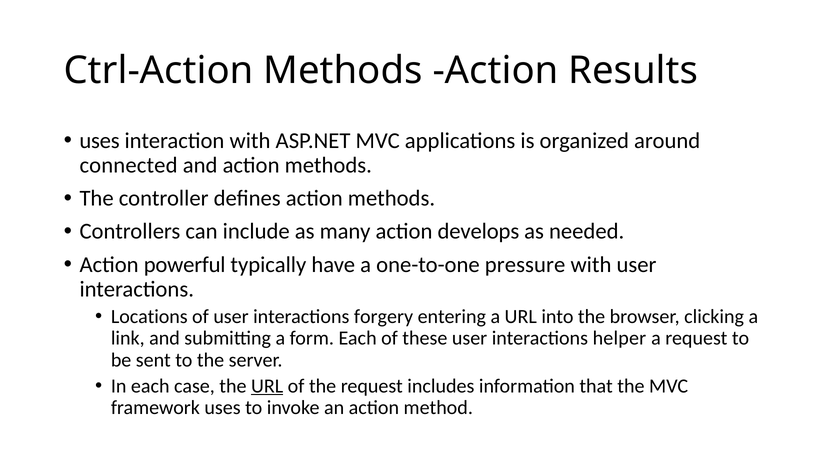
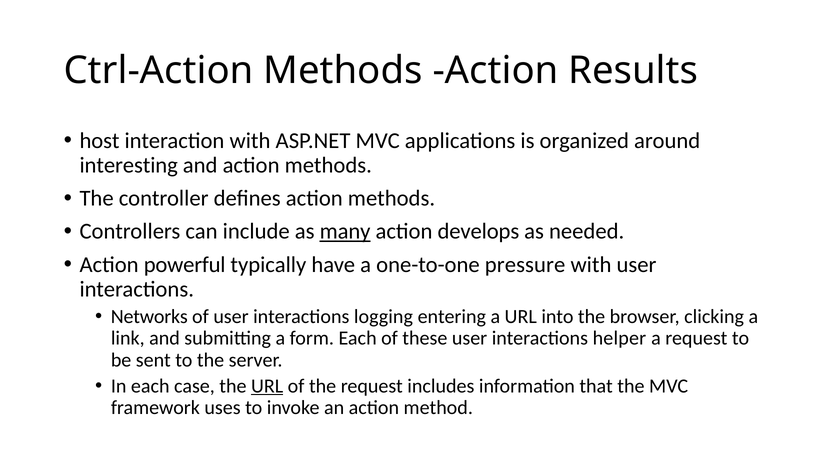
uses at (100, 141): uses -> host
connected: connected -> interesting
many underline: none -> present
Locations: Locations -> Networks
forgery: forgery -> logging
